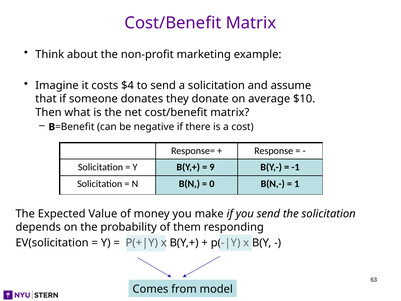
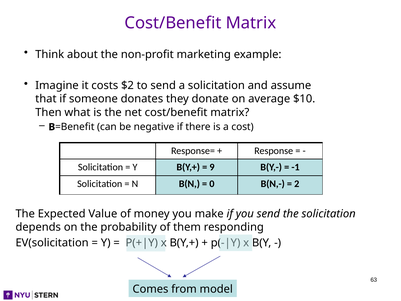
$4: $4 -> $2
1: 1 -> 2
